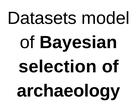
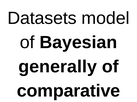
selection: selection -> generally
archaeology: archaeology -> comparative
